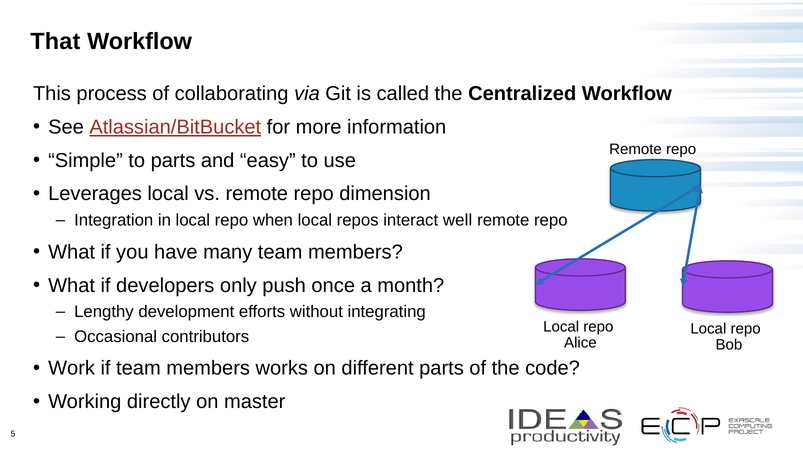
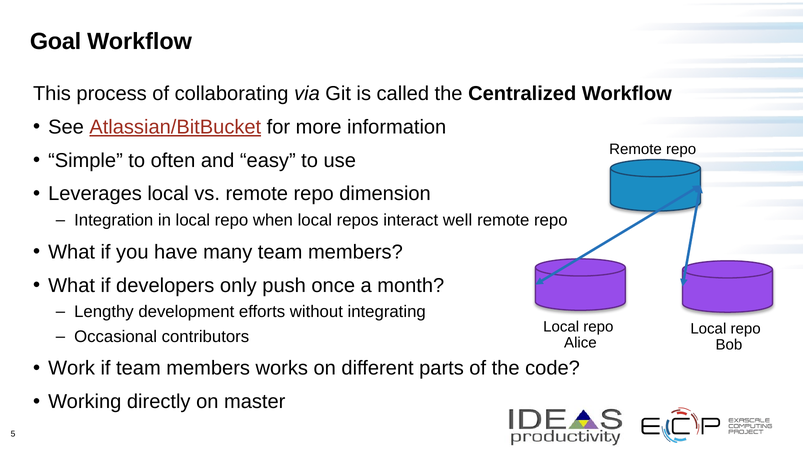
That: That -> Goal
to parts: parts -> often
